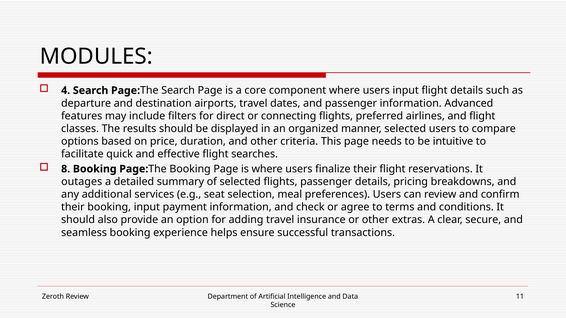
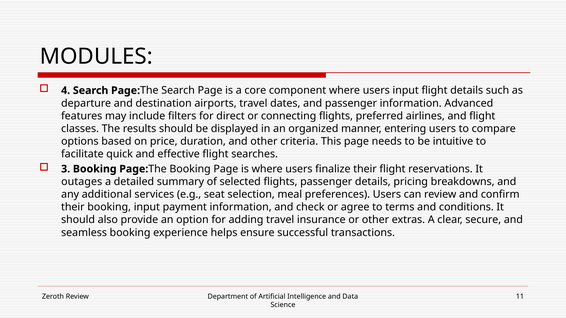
manner selected: selected -> entering
8: 8 -> 3
